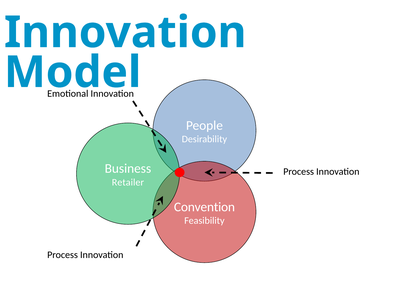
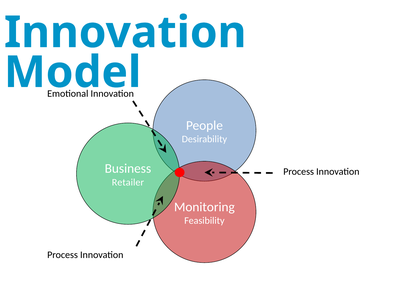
Convention: Convention -> Monitoring
